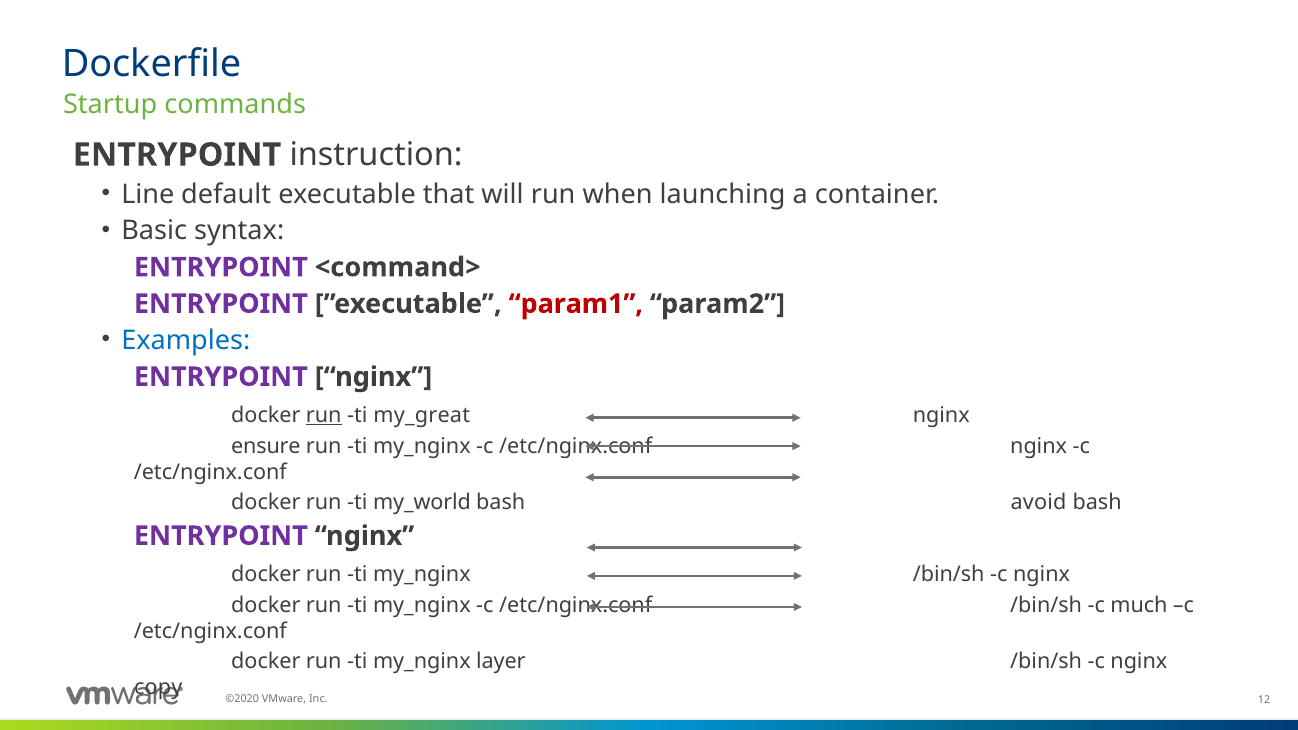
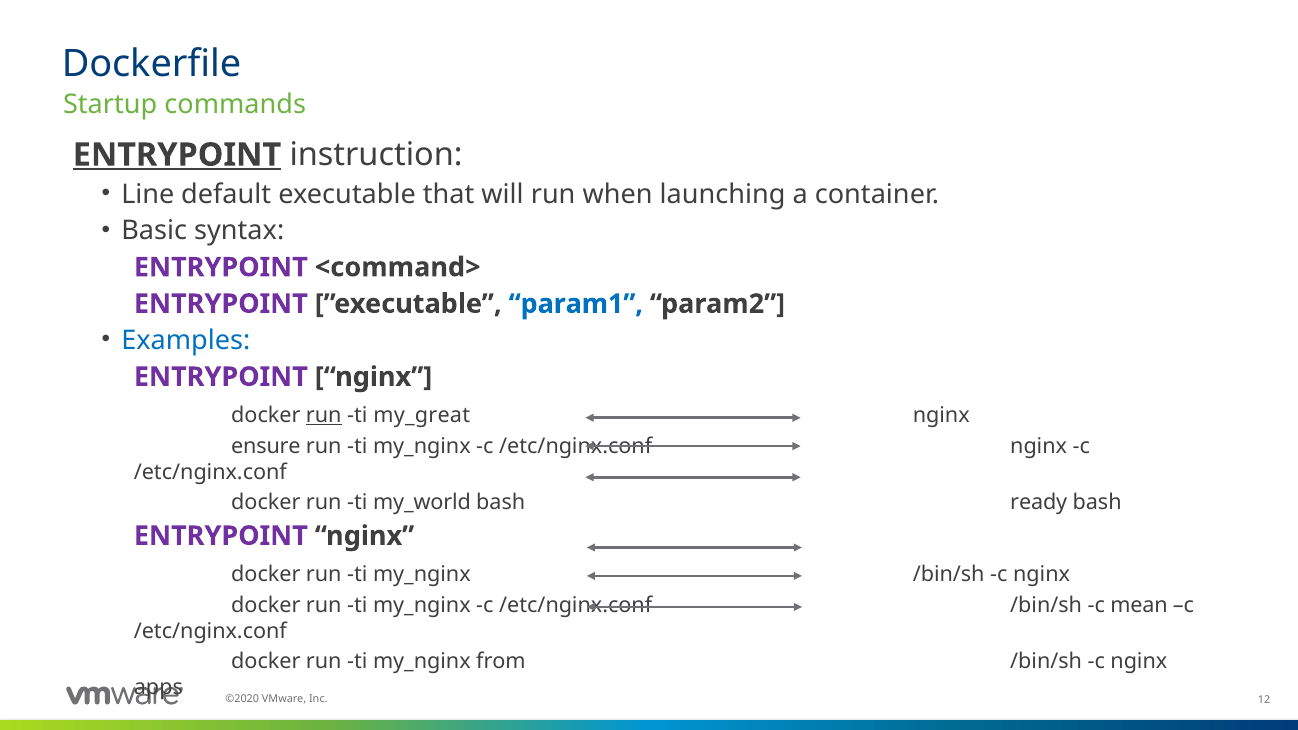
ENTRYPOINT at (177, 155) underline: none -> present
param1 colour: red -> blue
avoid: avoid -> ready
much: much -> mean
layer: layer -> from
copy: copy -> apps
